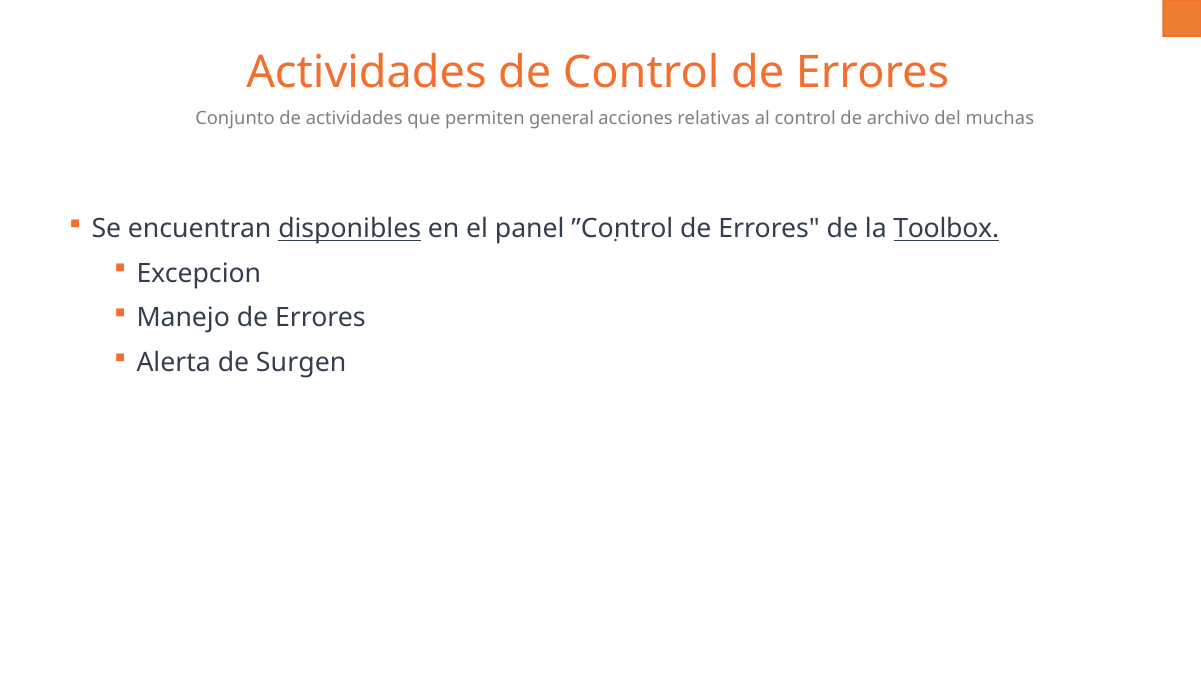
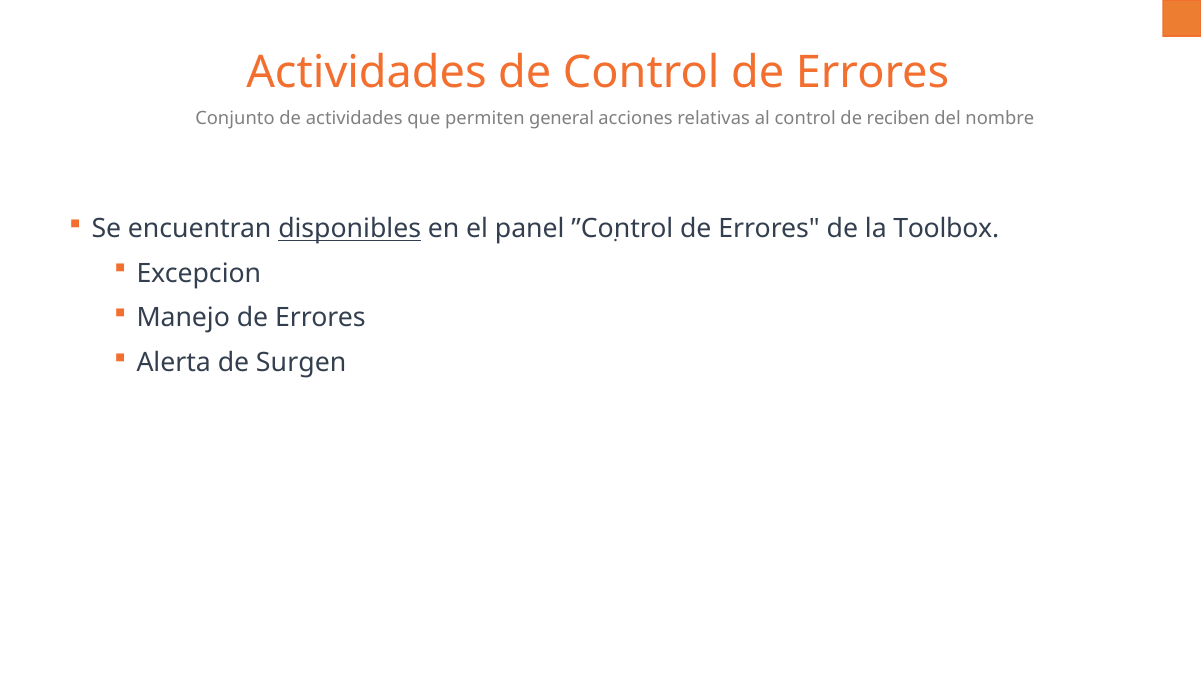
archivo: archivo -> reciben
muchas: muchas -> nombre
Toolbox underline: present -> none
